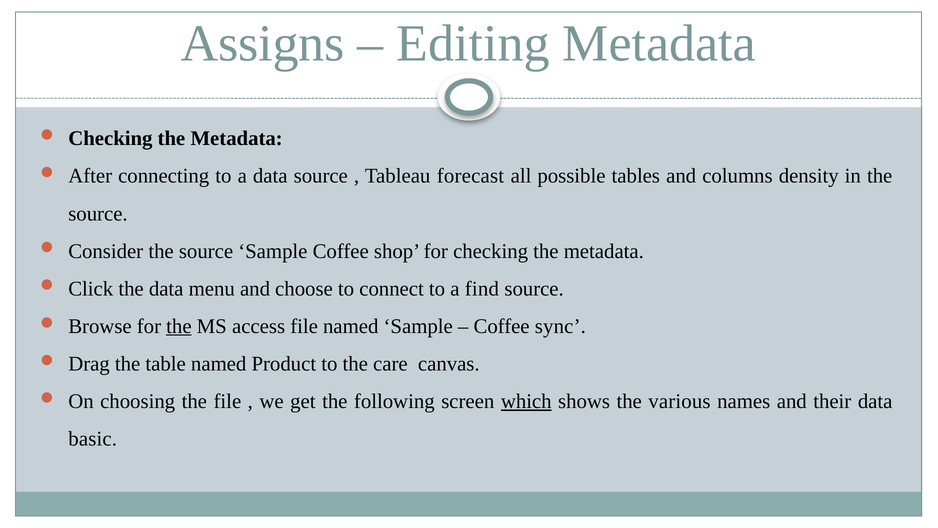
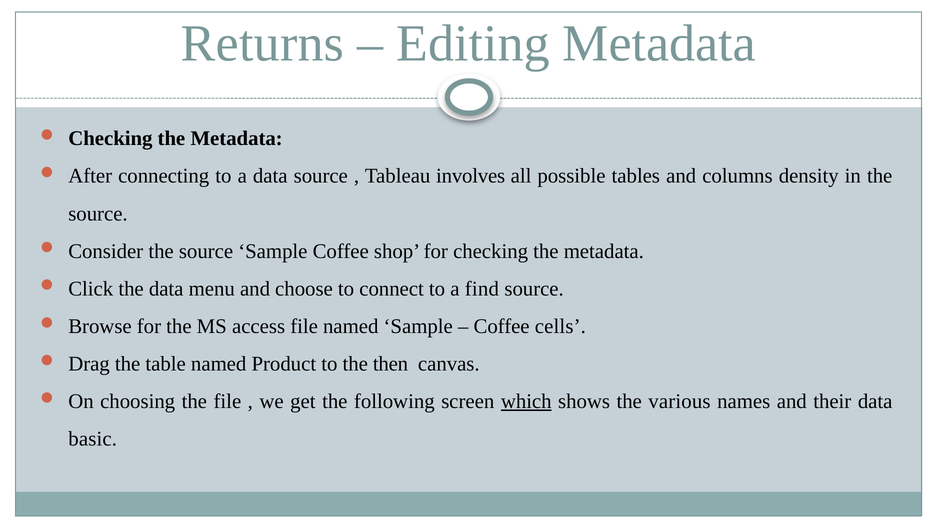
Assigns: Assigns -> Returns
forecast: forecast -> involves
the at (179, 326) underline: present -> none
sync: sync -> cells
care: care -> then
